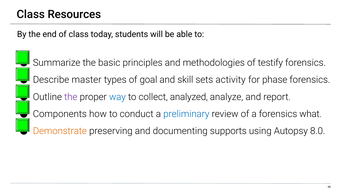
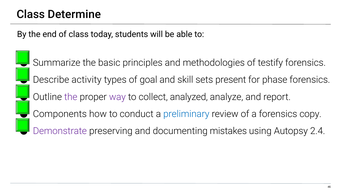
Resources: Resources -> Determine
master: master -> activity
activity: activity -> present
way colour: blue -> purple
what: what -> copy
Demonstrate colour: orange -> purple
supports: supports -> mistakes
8.0: 8.0 -> 2.4
